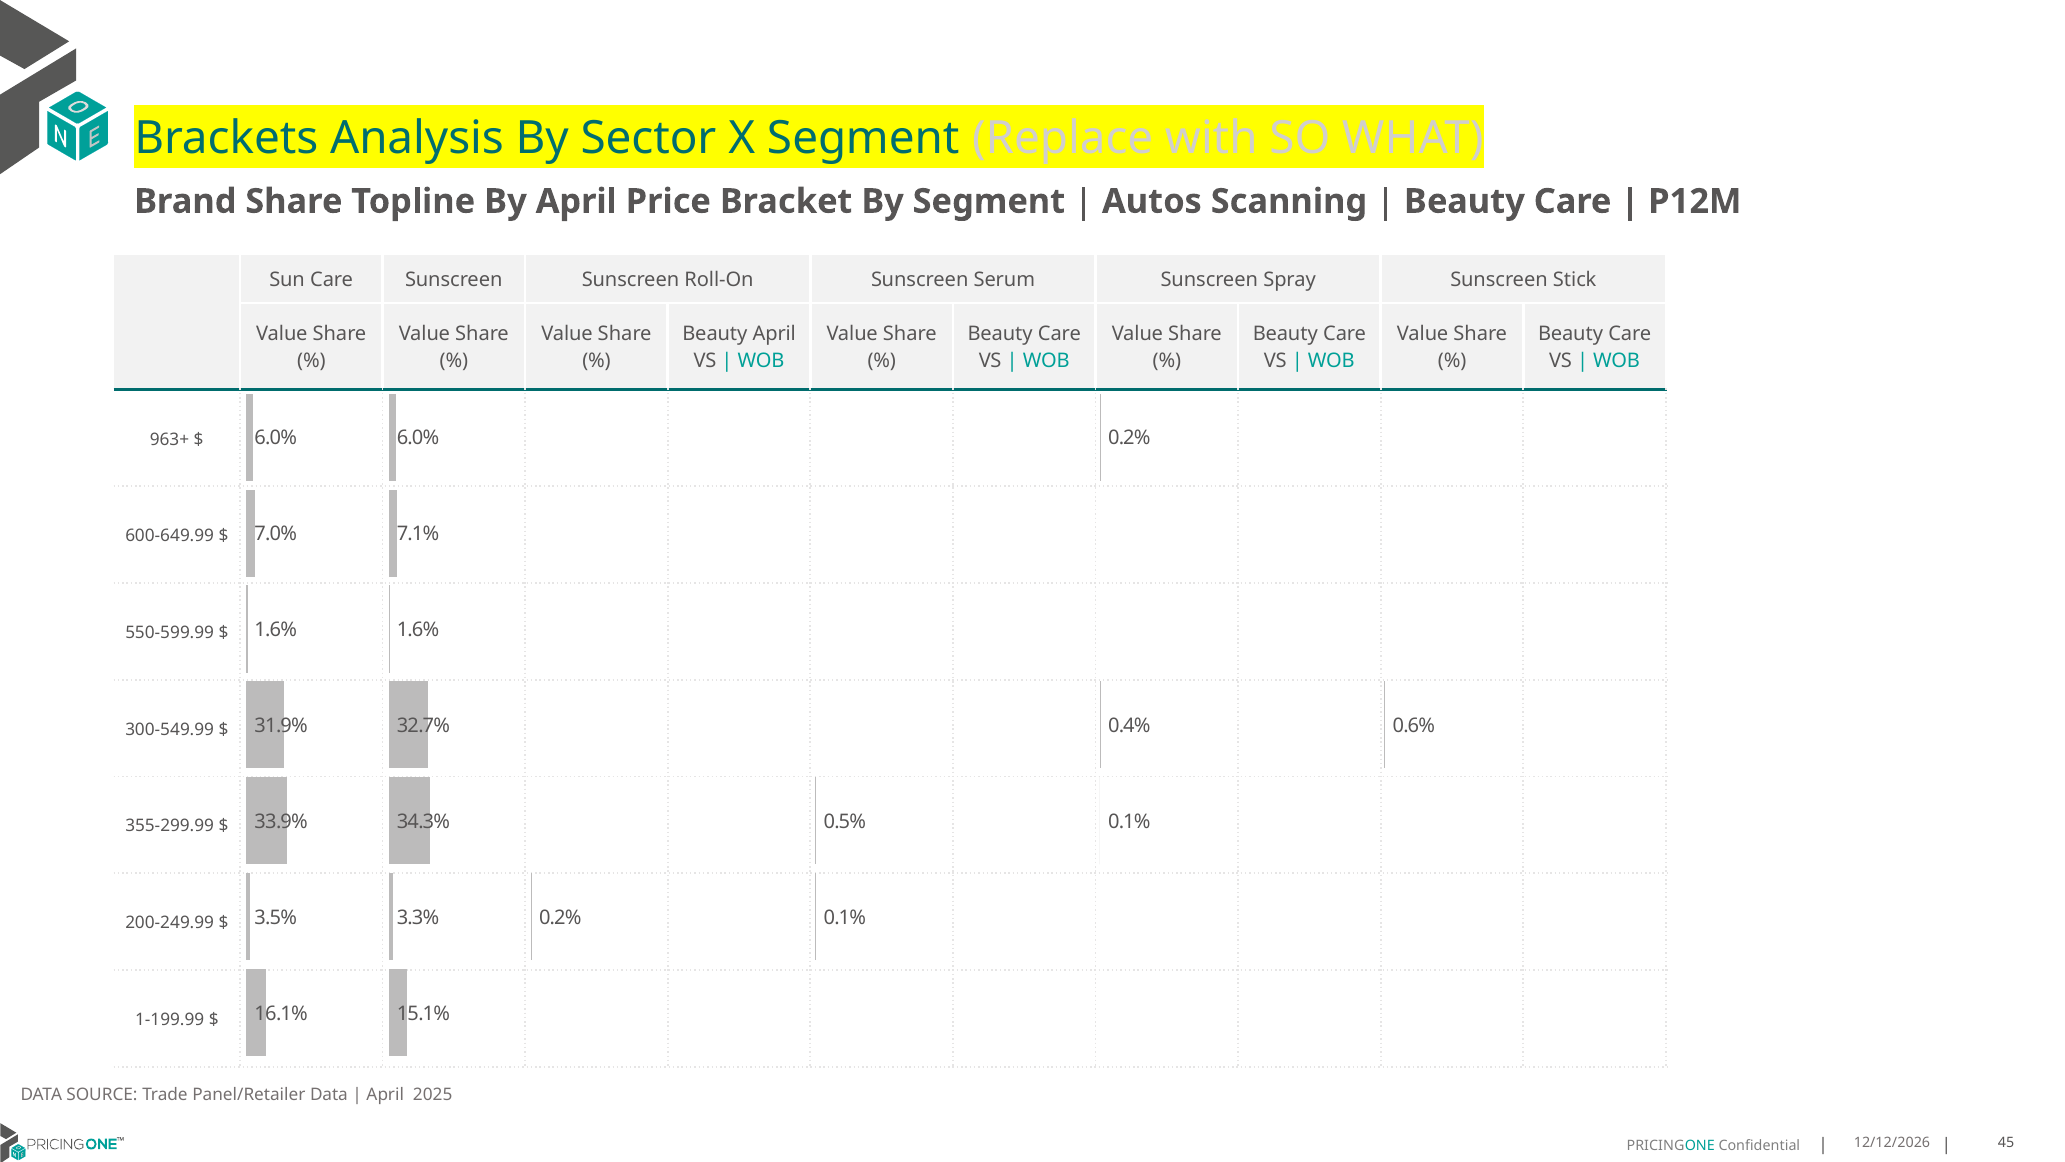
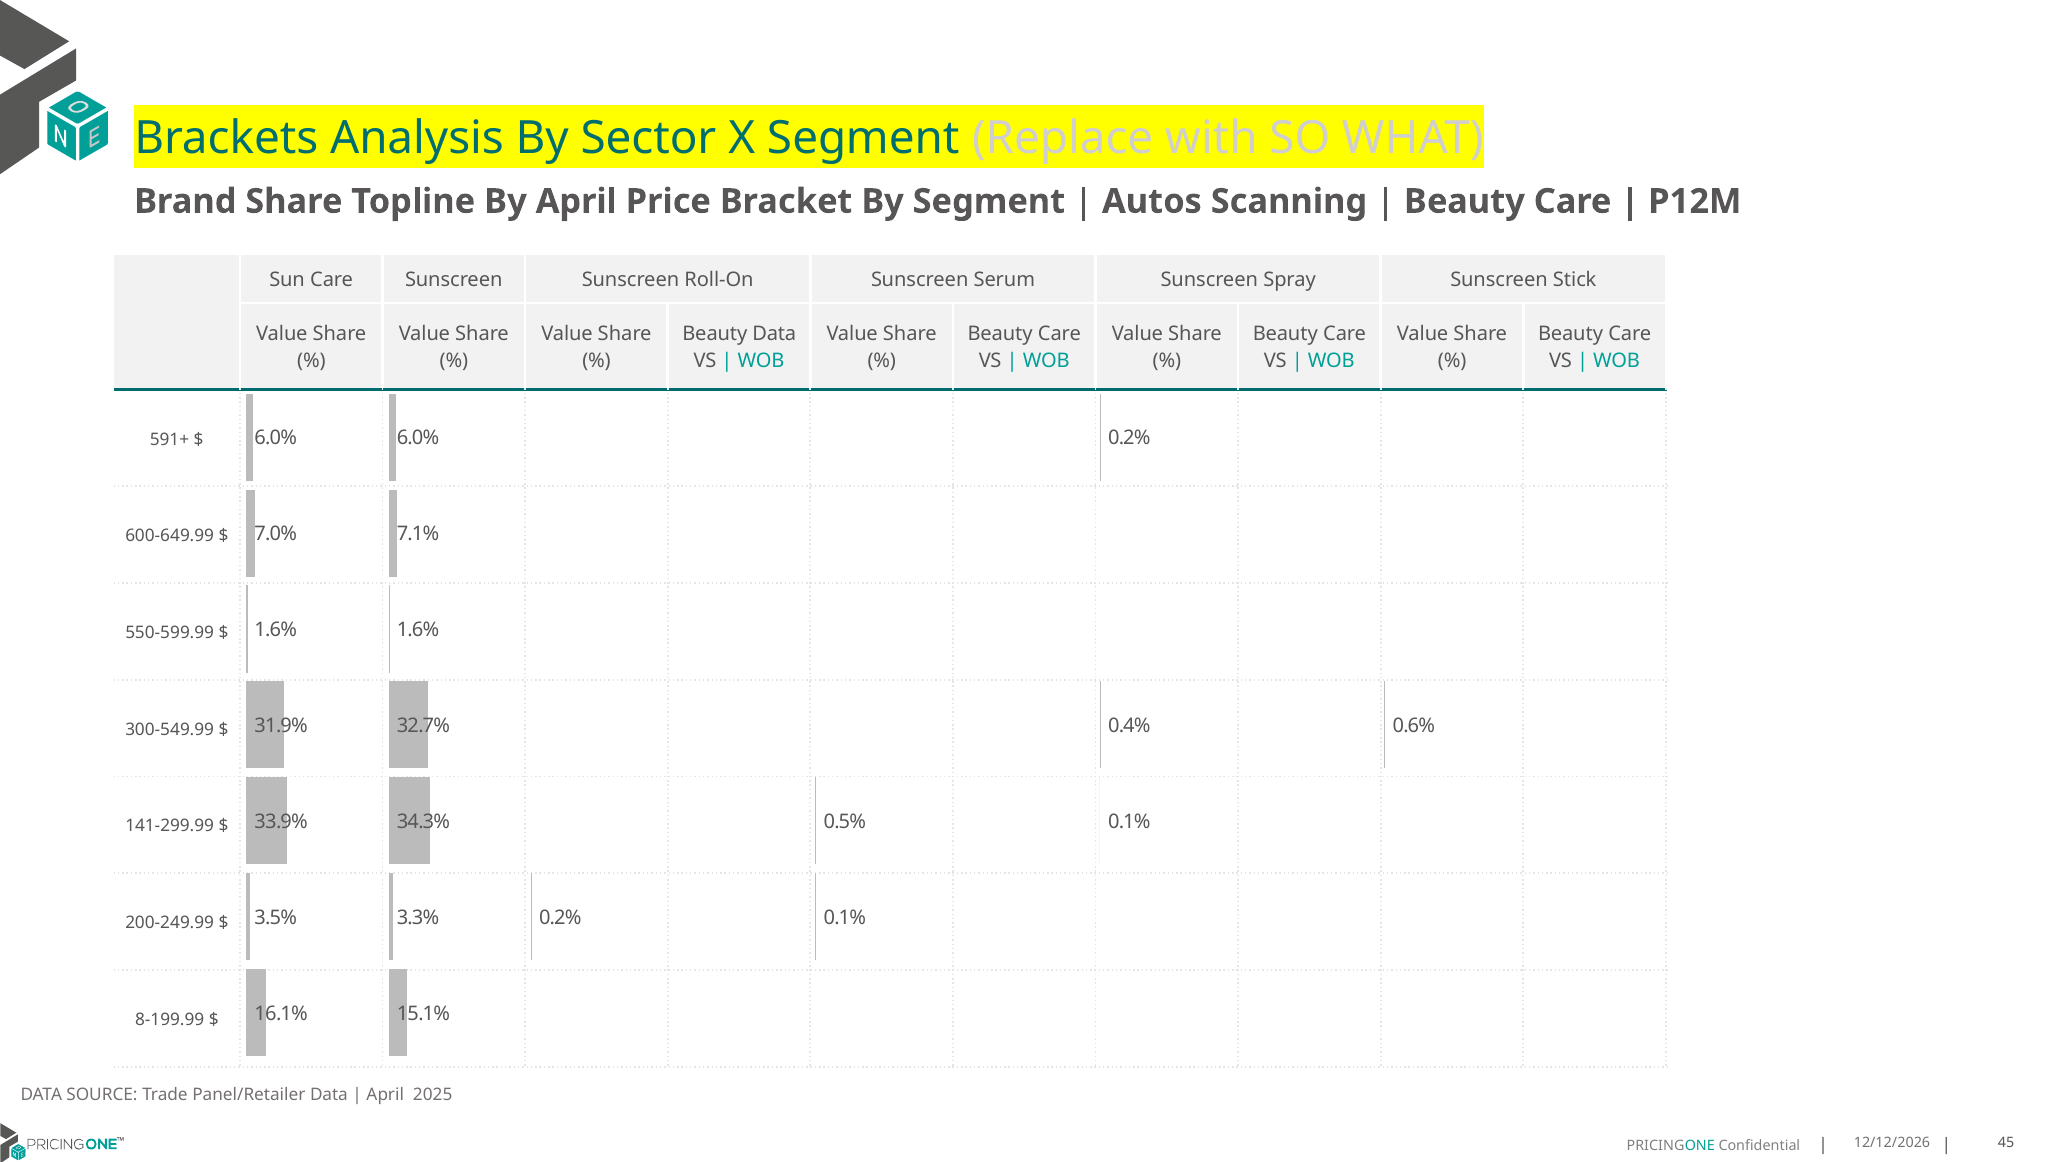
Beauty April: April -> Data
963+: 963+ -> 591+
355-299.99: 355-299.99 -> 141-299.99
1-199.99: 1-199.99 -> 8-199.99
